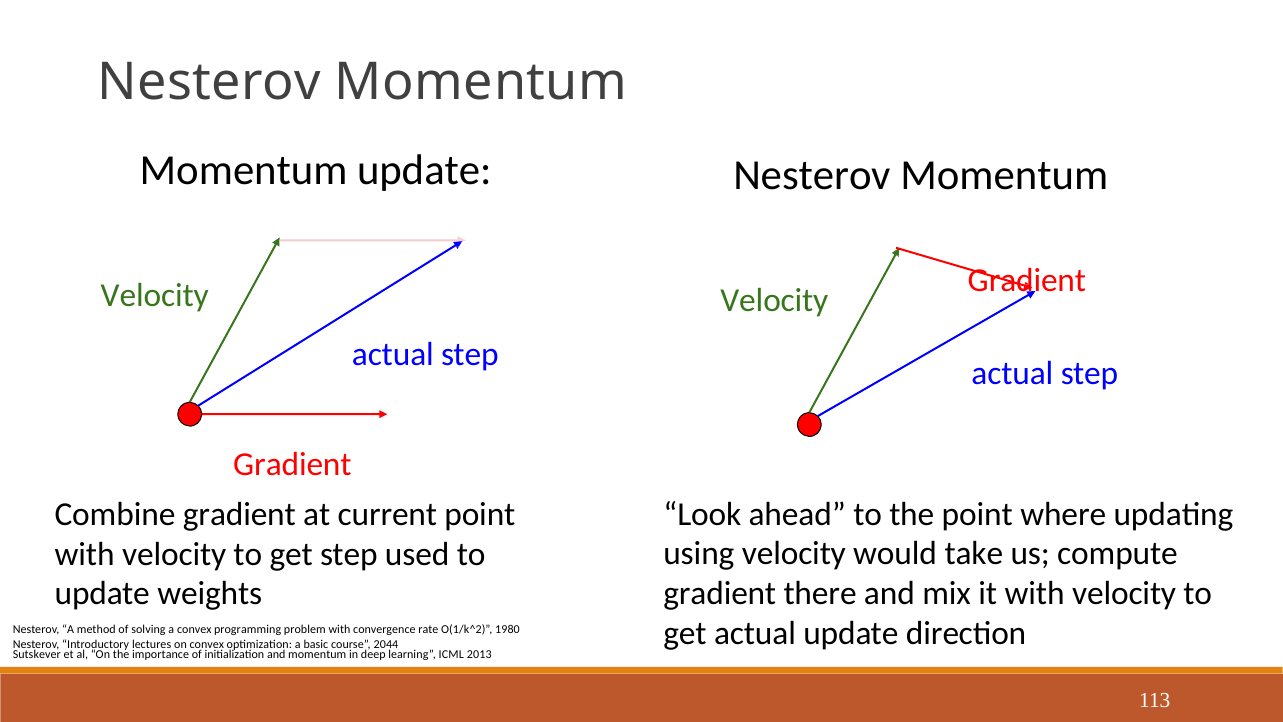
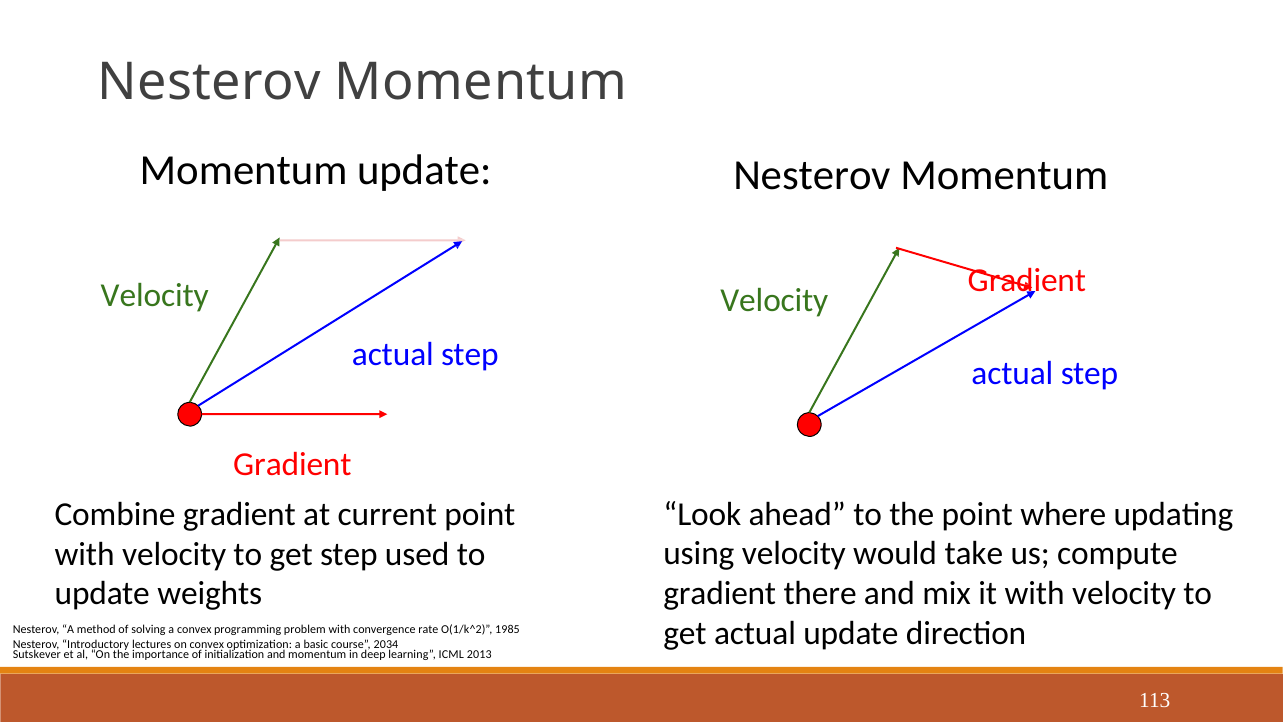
1980: 1980 -> 1985
2044: 2044 -> 2034
